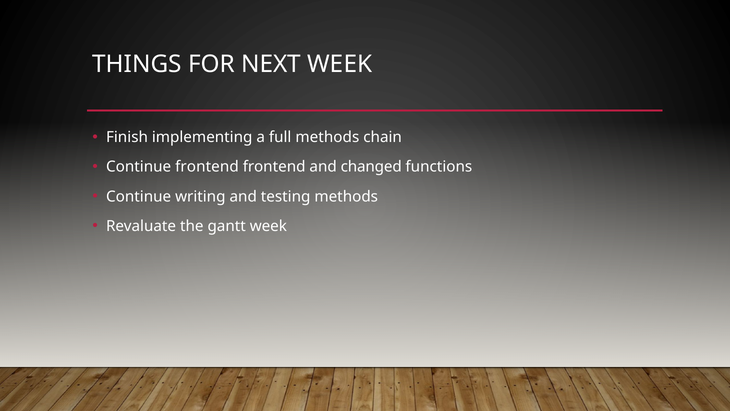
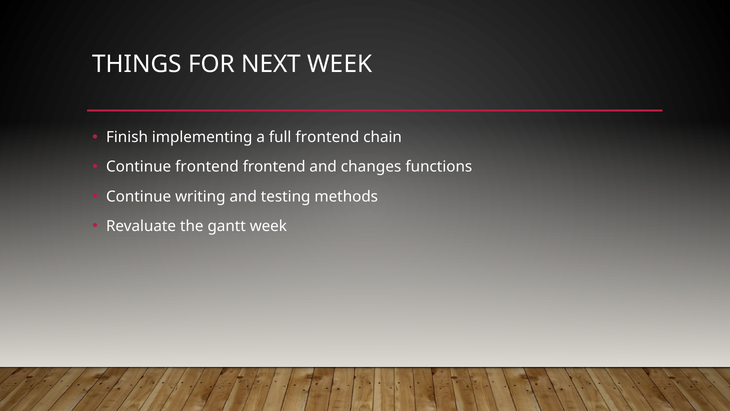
full methods: methods -> frontend
changed: changed -> changes
